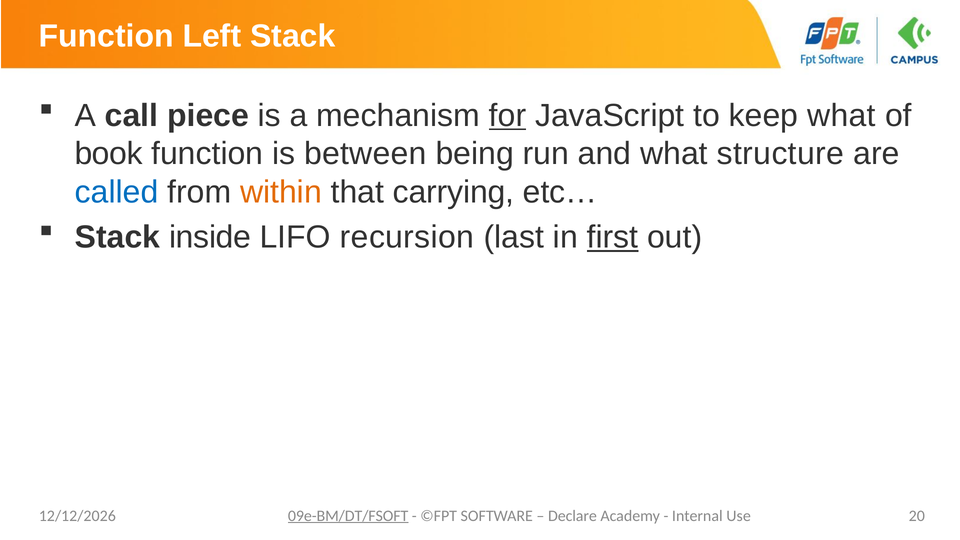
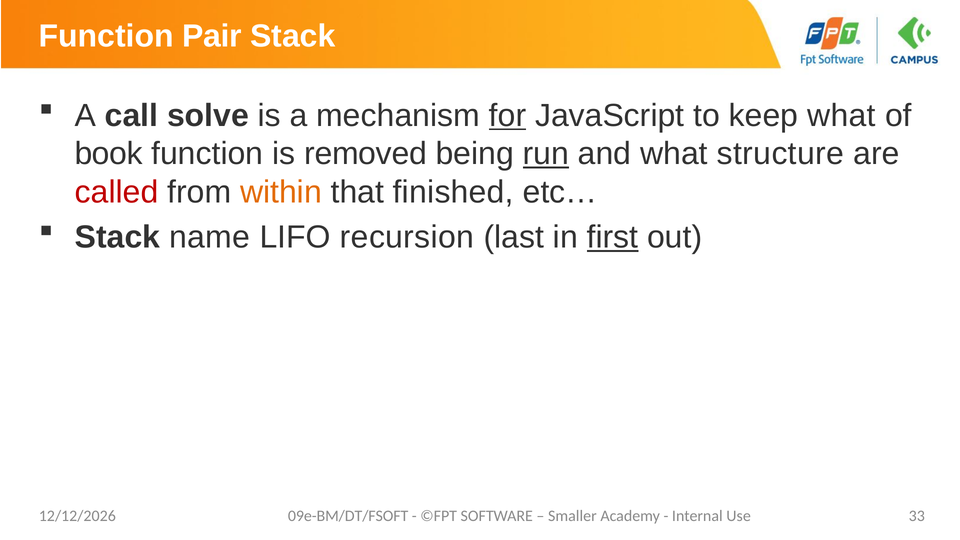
Left: Left -> Pair
piece: piece -> solve
between: between -> removed
run underline: none -> present
called colour: blue -> red
carrying: carrying -> finished
inside: inside -> name
09e-BM/DT/FSOFT underline: present -> none
Declare: Declare -> Smaller
20: 20 -> 33
